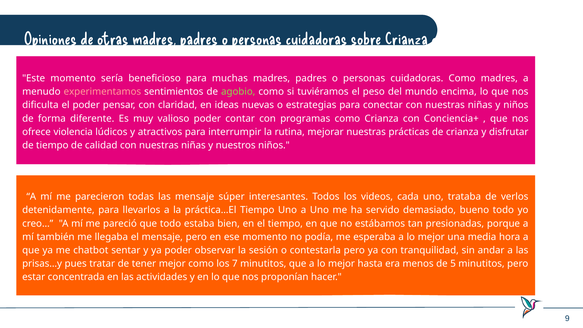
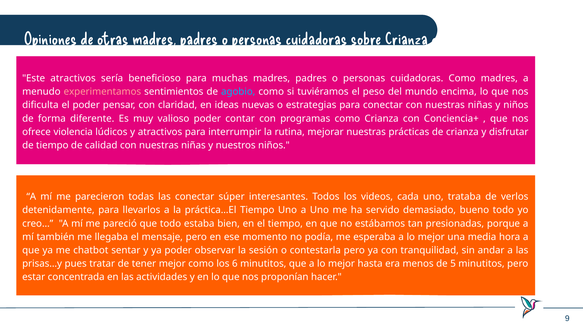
Este momento: momento -> atractivos
agobio colour: light green -> light blue
las mensaje: mensaje -> conectar
7: 7 -> 6
